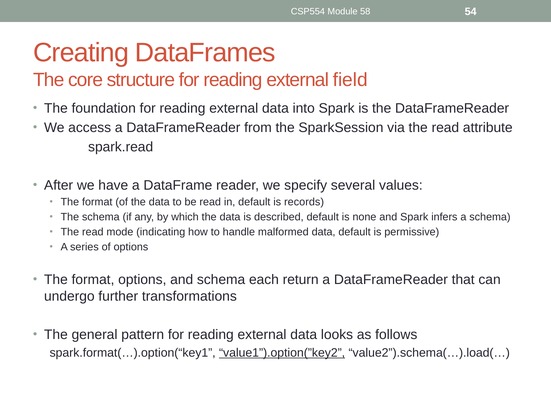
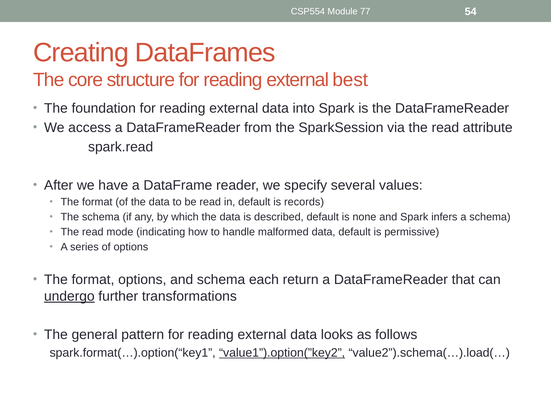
58: 58 -> 77
field: field -> best
undergo underline: none -> present
